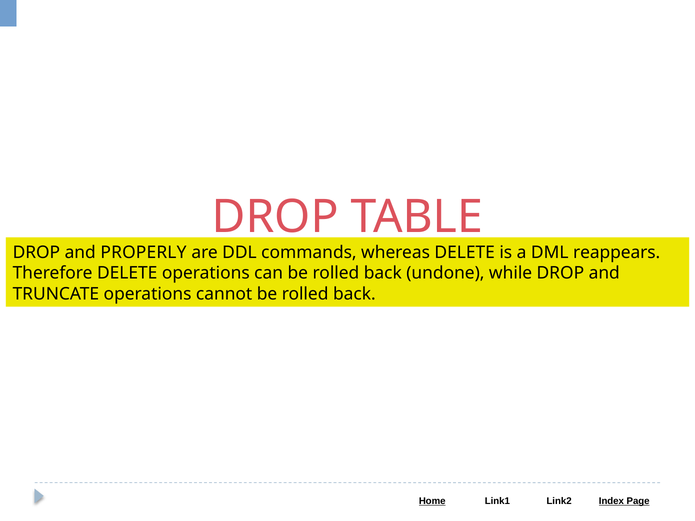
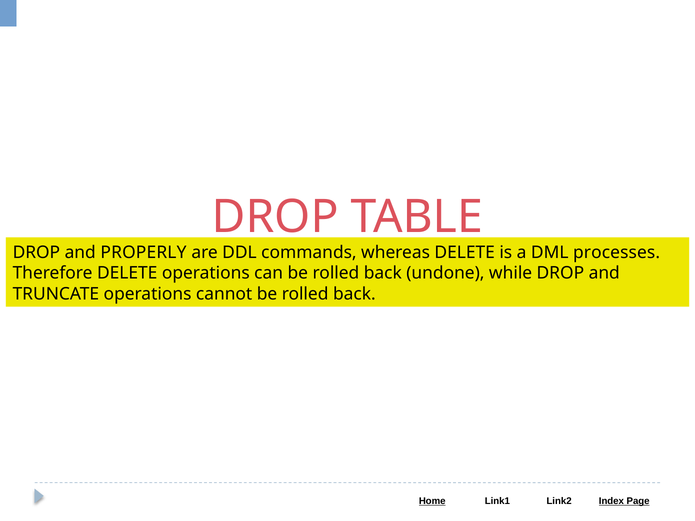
reappears: reappears -> processes
